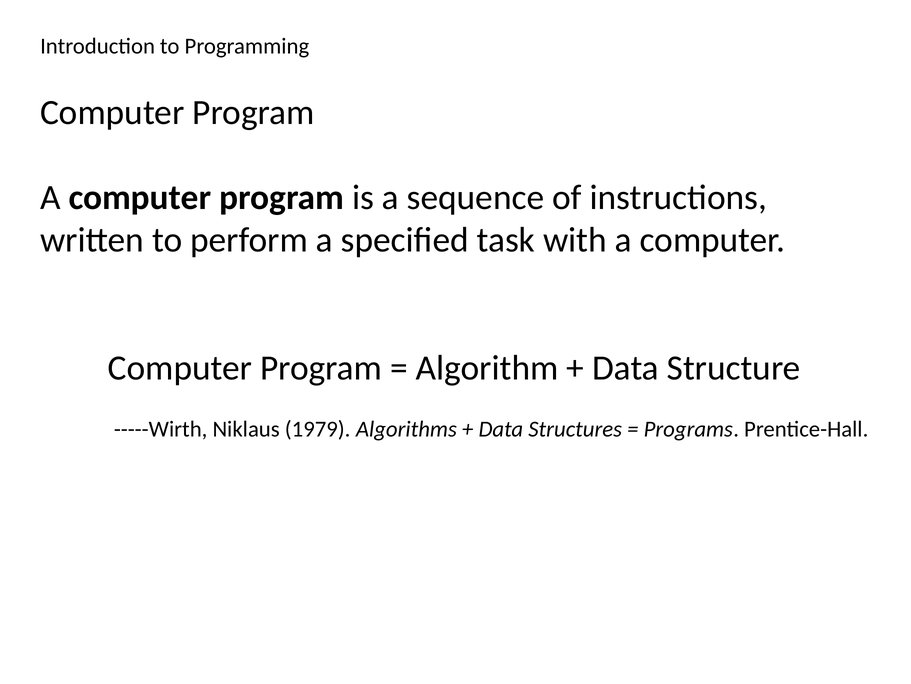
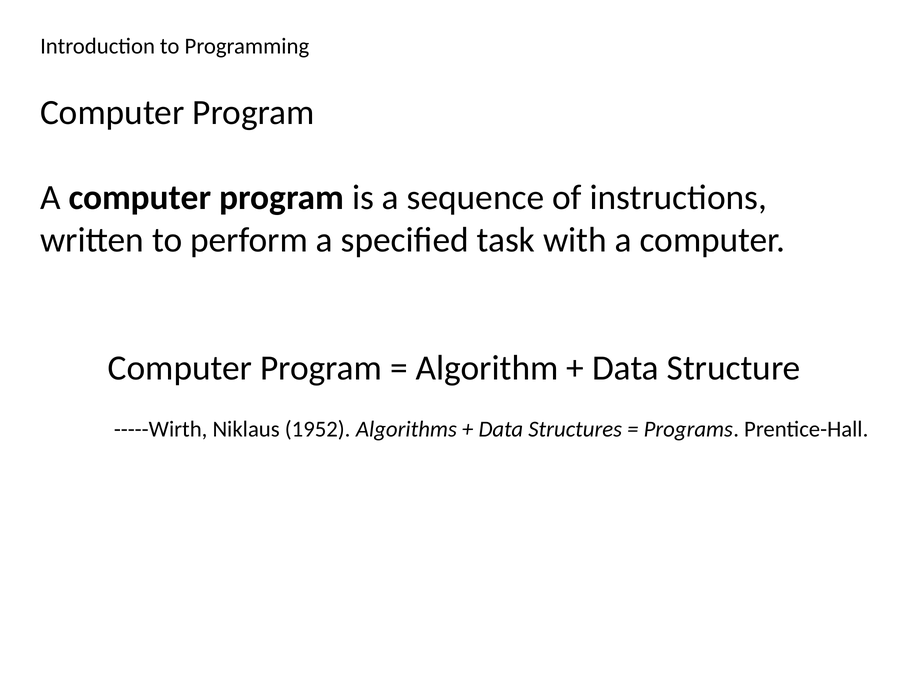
1979: 1979 -> 1952
